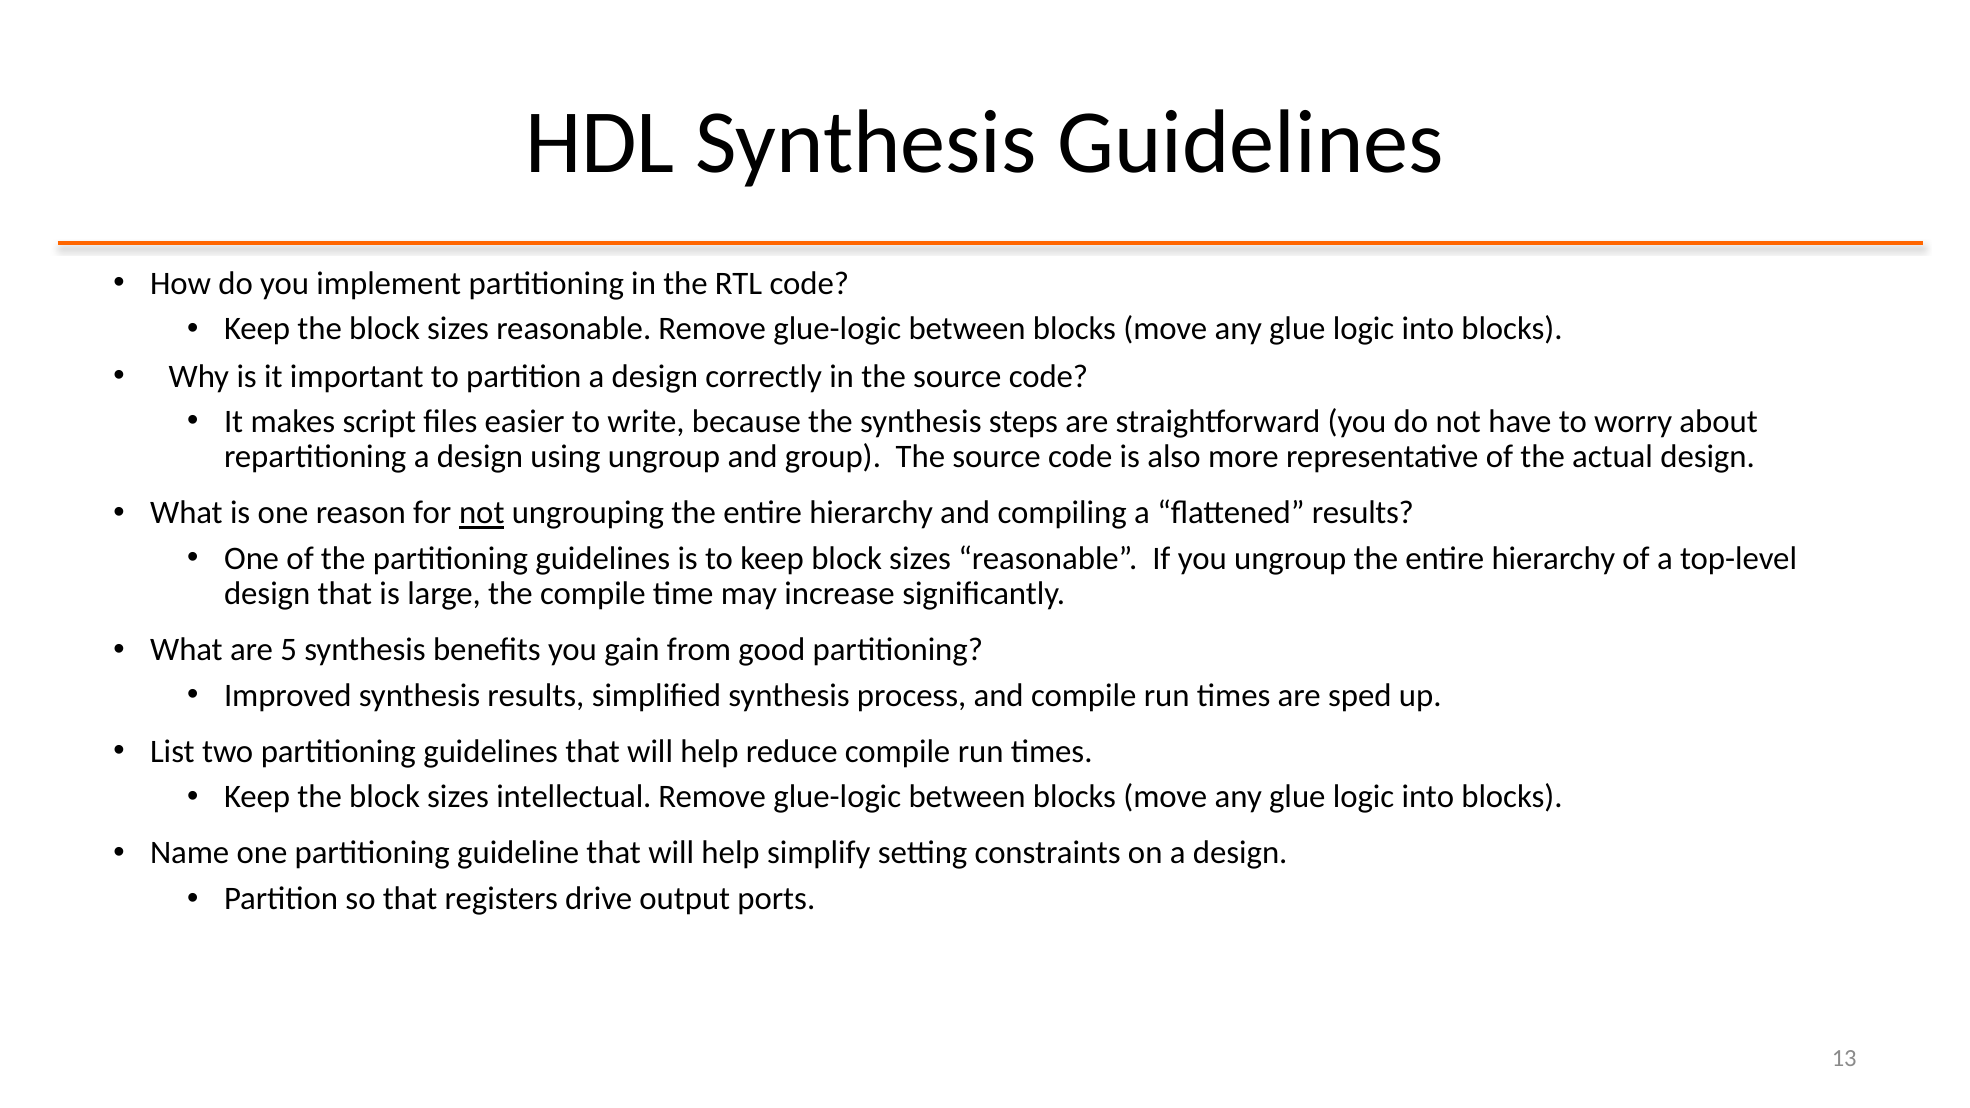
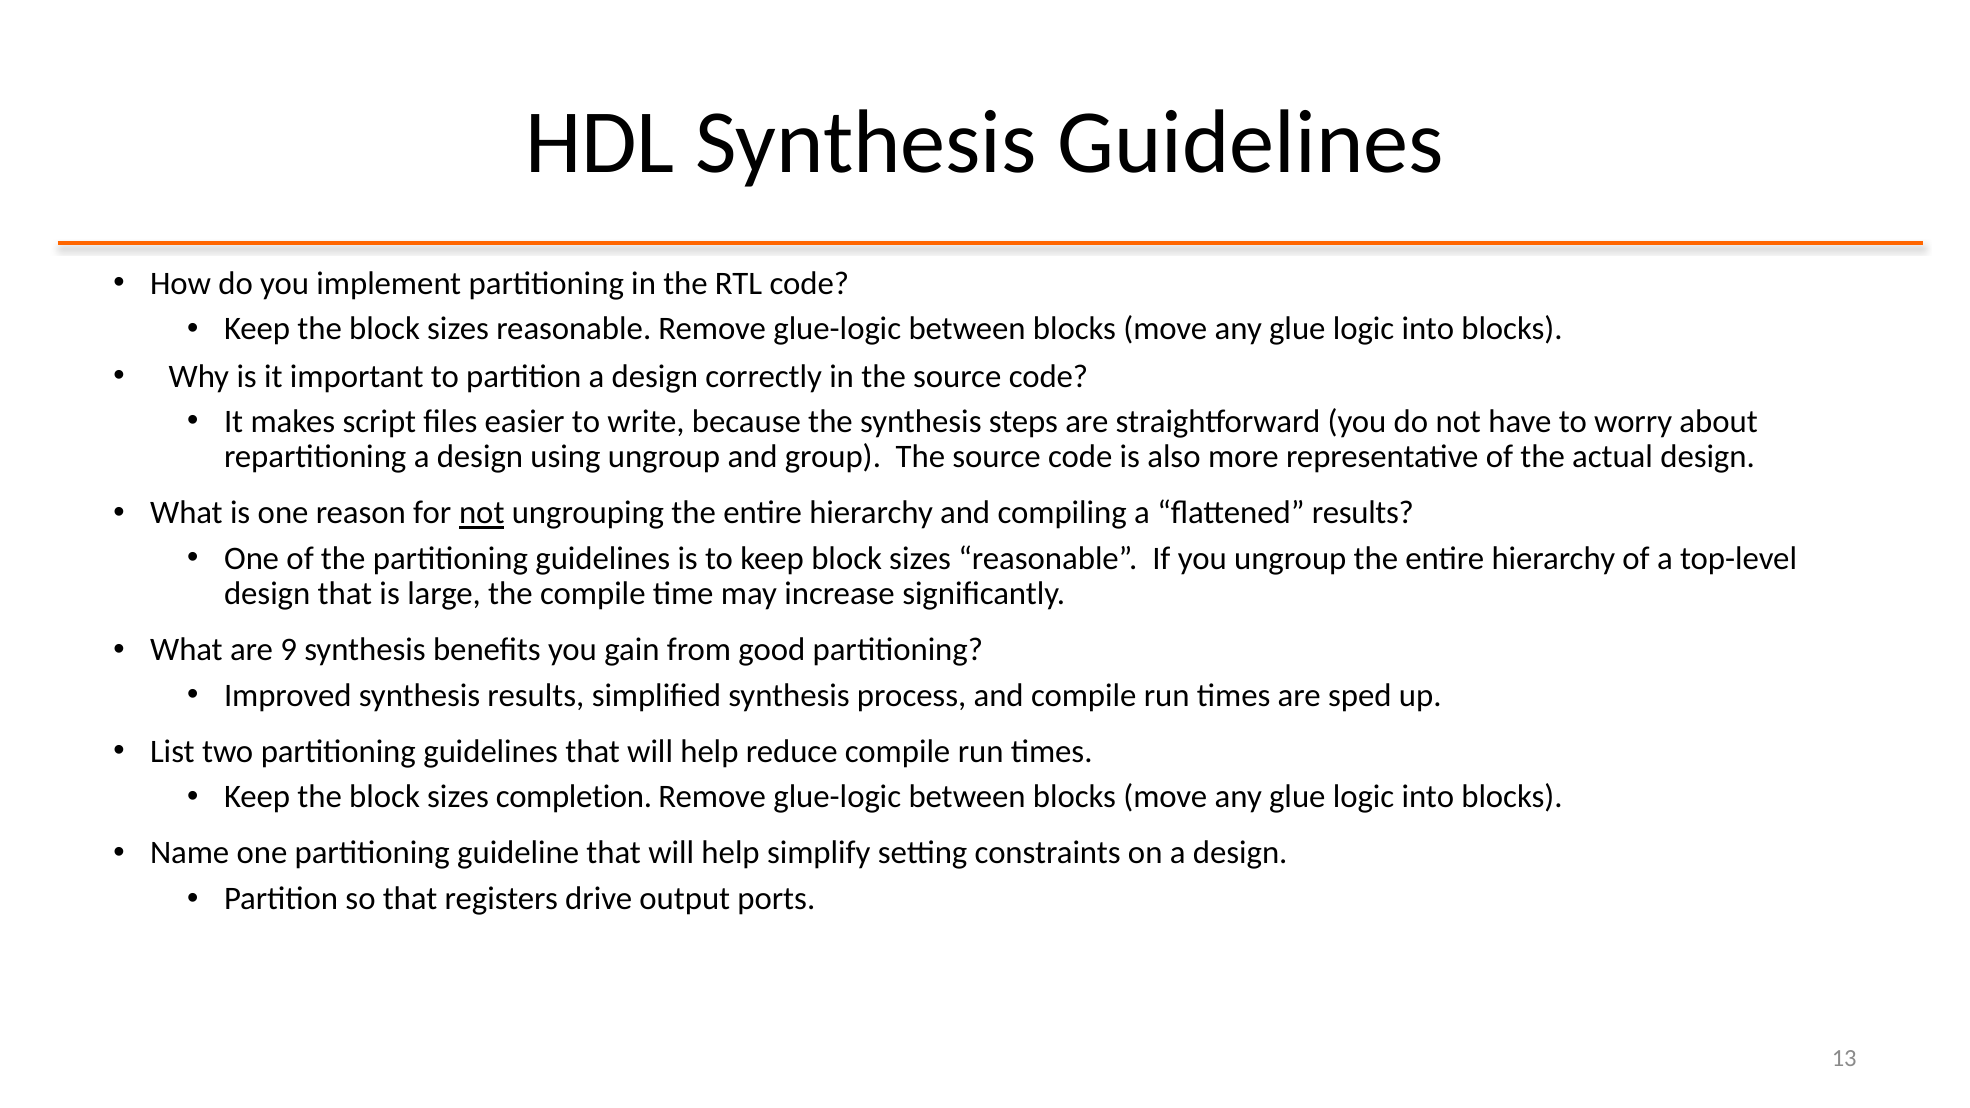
5: 5 -> 9
intellectual: intellectual -> completion
